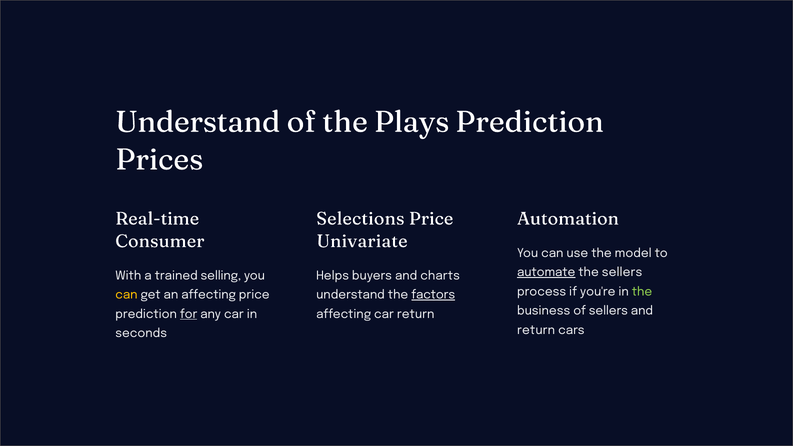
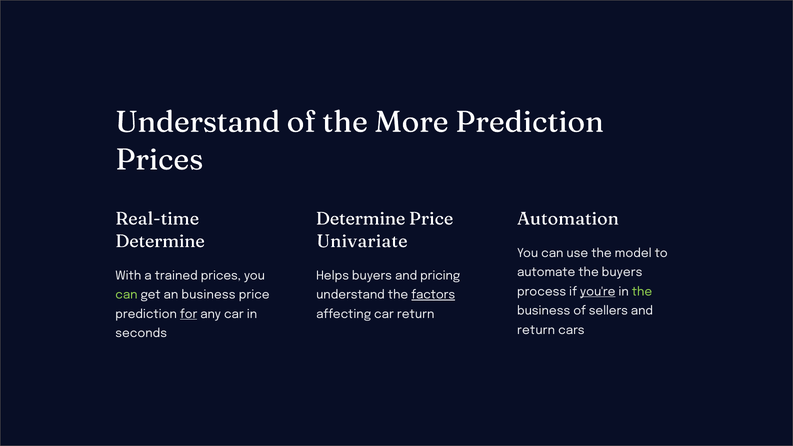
Plays: Plays -> More
Selections at (360, 219): Selections -> Determine
Consumer at (160, 241): Consumer -> Determine
automate underline: present -> none
the sellers: sellers -> buyers
trained selling: selling -> prices
charts: charts -> pricing
you're underline: none -> present
can at (126, 295) colour: yellow -> light green
an affecting: affecting -> business
